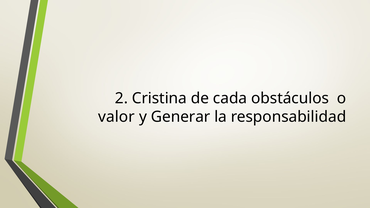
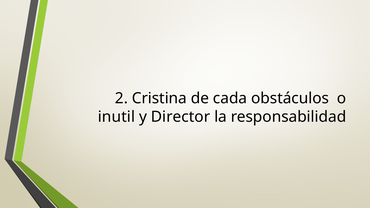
valor: valor -> inutil
Generar: Generar -> Director
